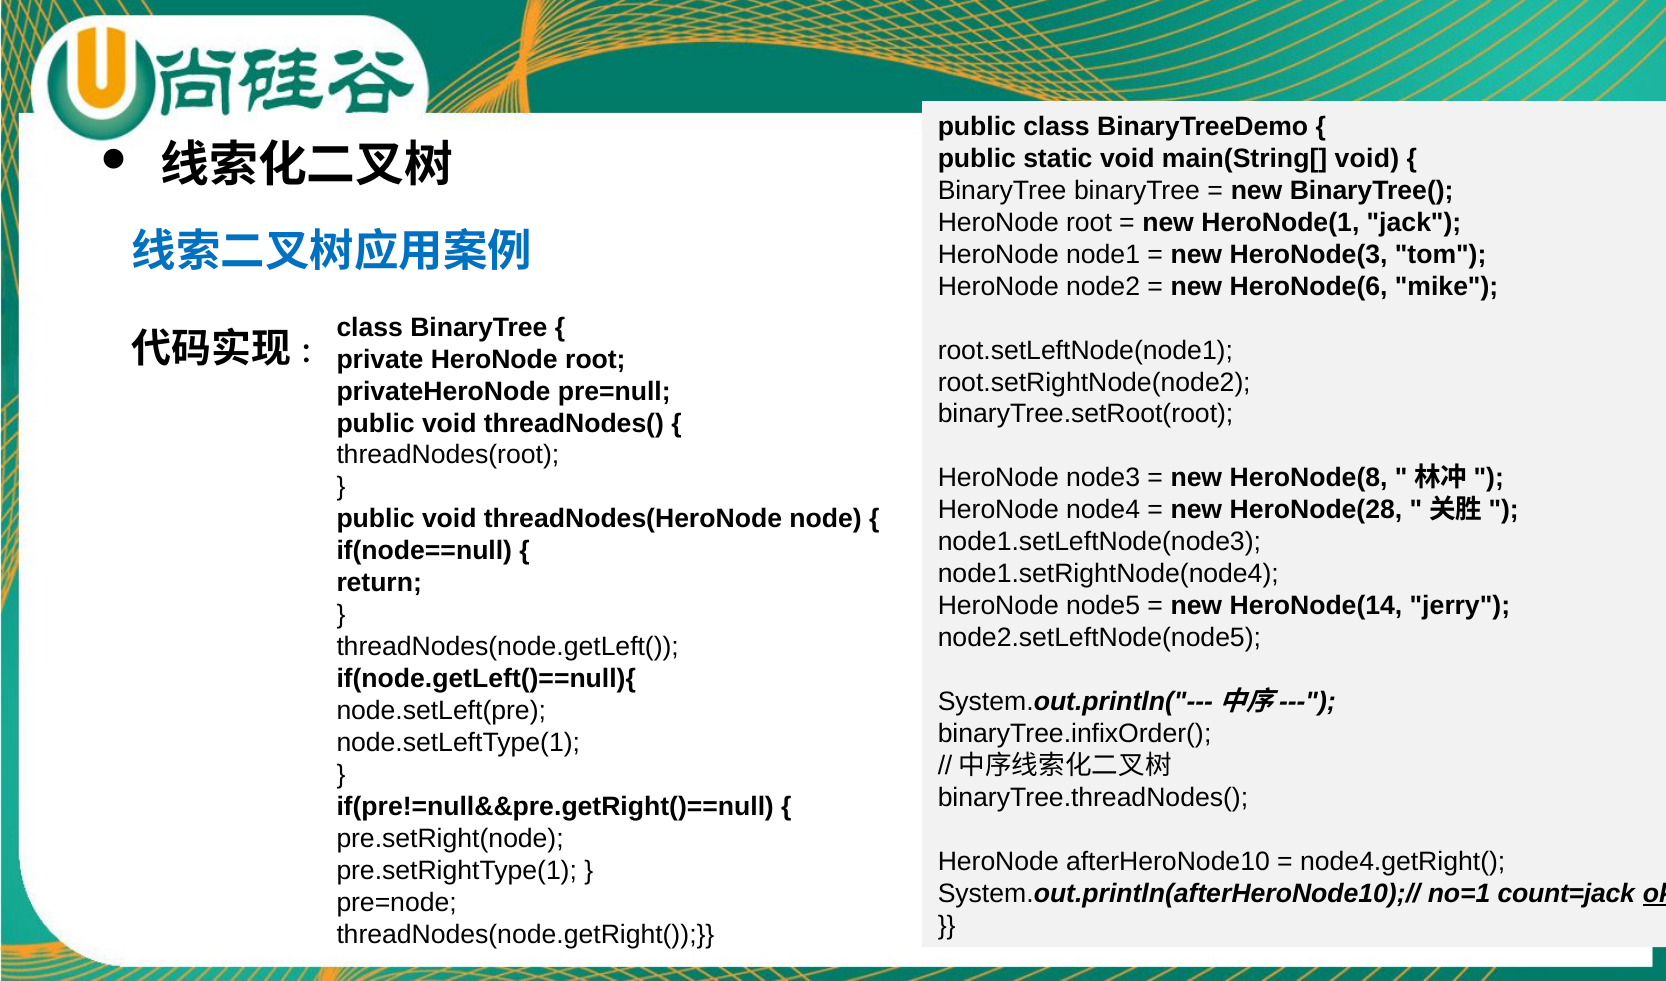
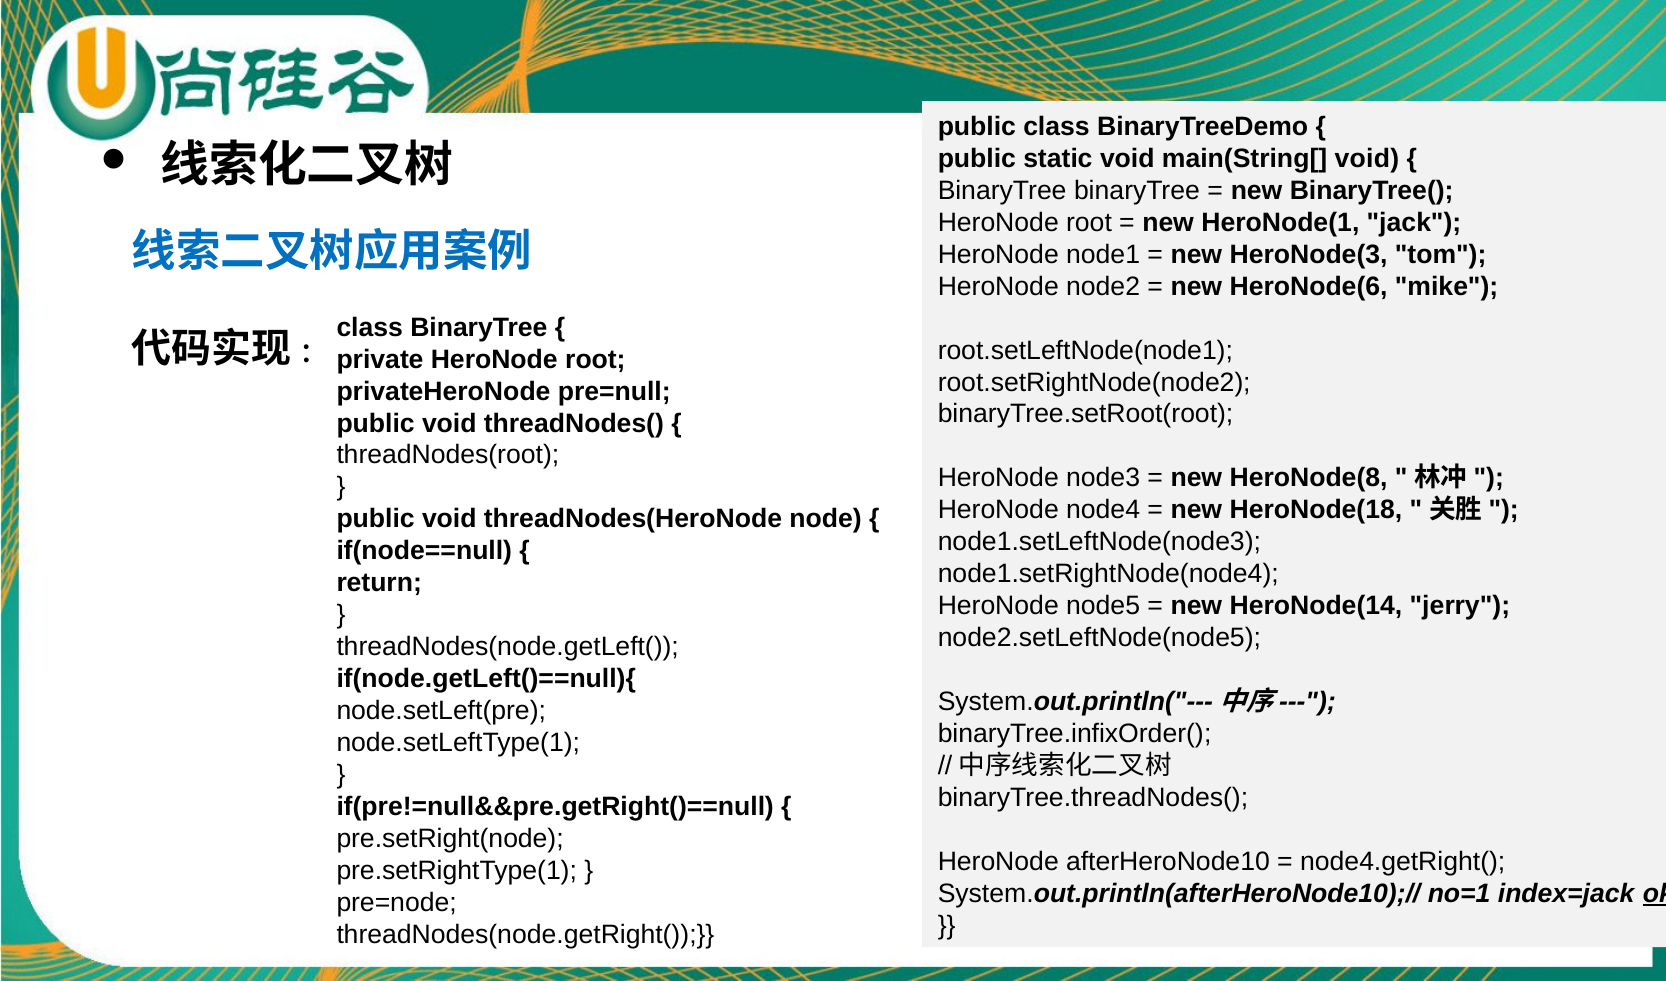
HeroNode(28: HeroNode(28 -> HeroNode(18
count=jack: count=jack -> index=jack
